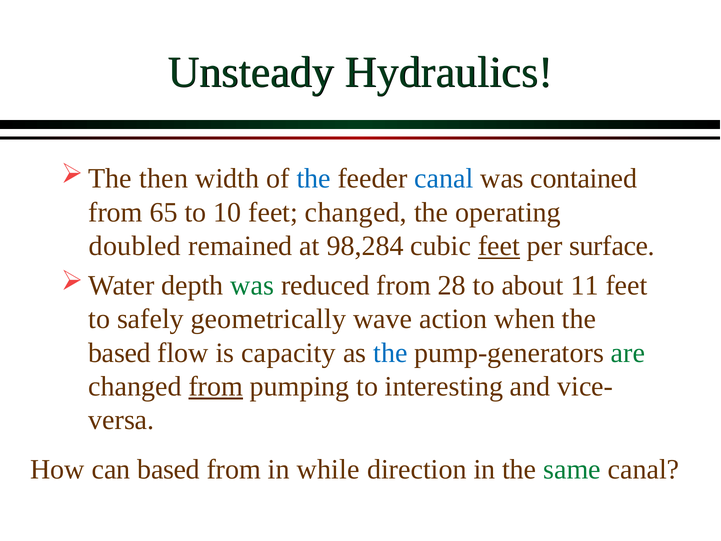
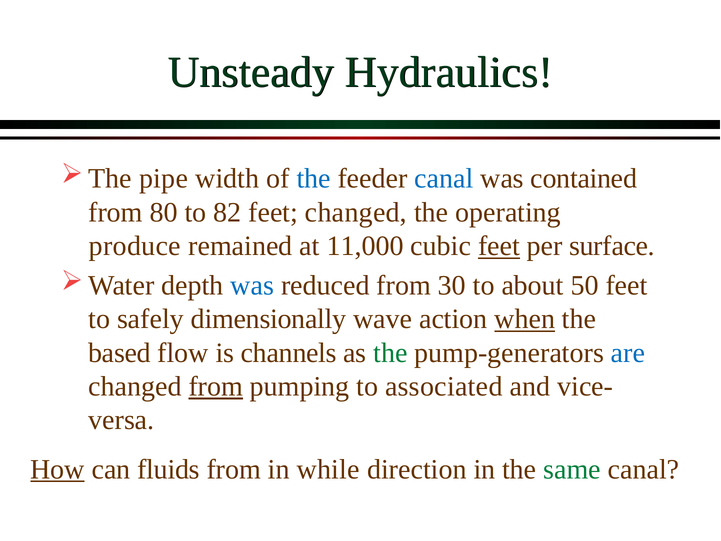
then: then -> pipe
65: 65 -> 80
10: 10 -> 82
doubled: doubled -> produce
98,284: 98,284 -> 11,000
was at (252, 285) colour: green -> blue
28: 28 -> 30
11: 11 -> 50
geometrically: geometrically -> dimensionally
when underline: none -> present
capacity: capacity -> channels
the at (390, 353) colour: blue -> green
are colour: green -> blue
interesting: interesting -> associated
How underline: none -> present
can based: based -> fluids
